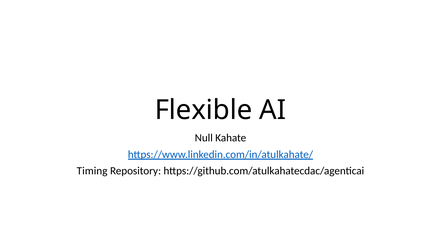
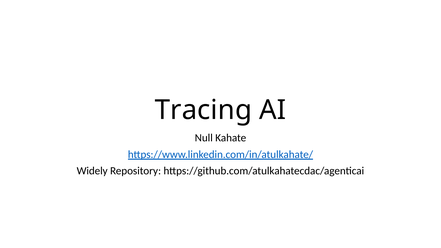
Flexible: Flexible -> Tracing
Timing: Timing -> Widely
